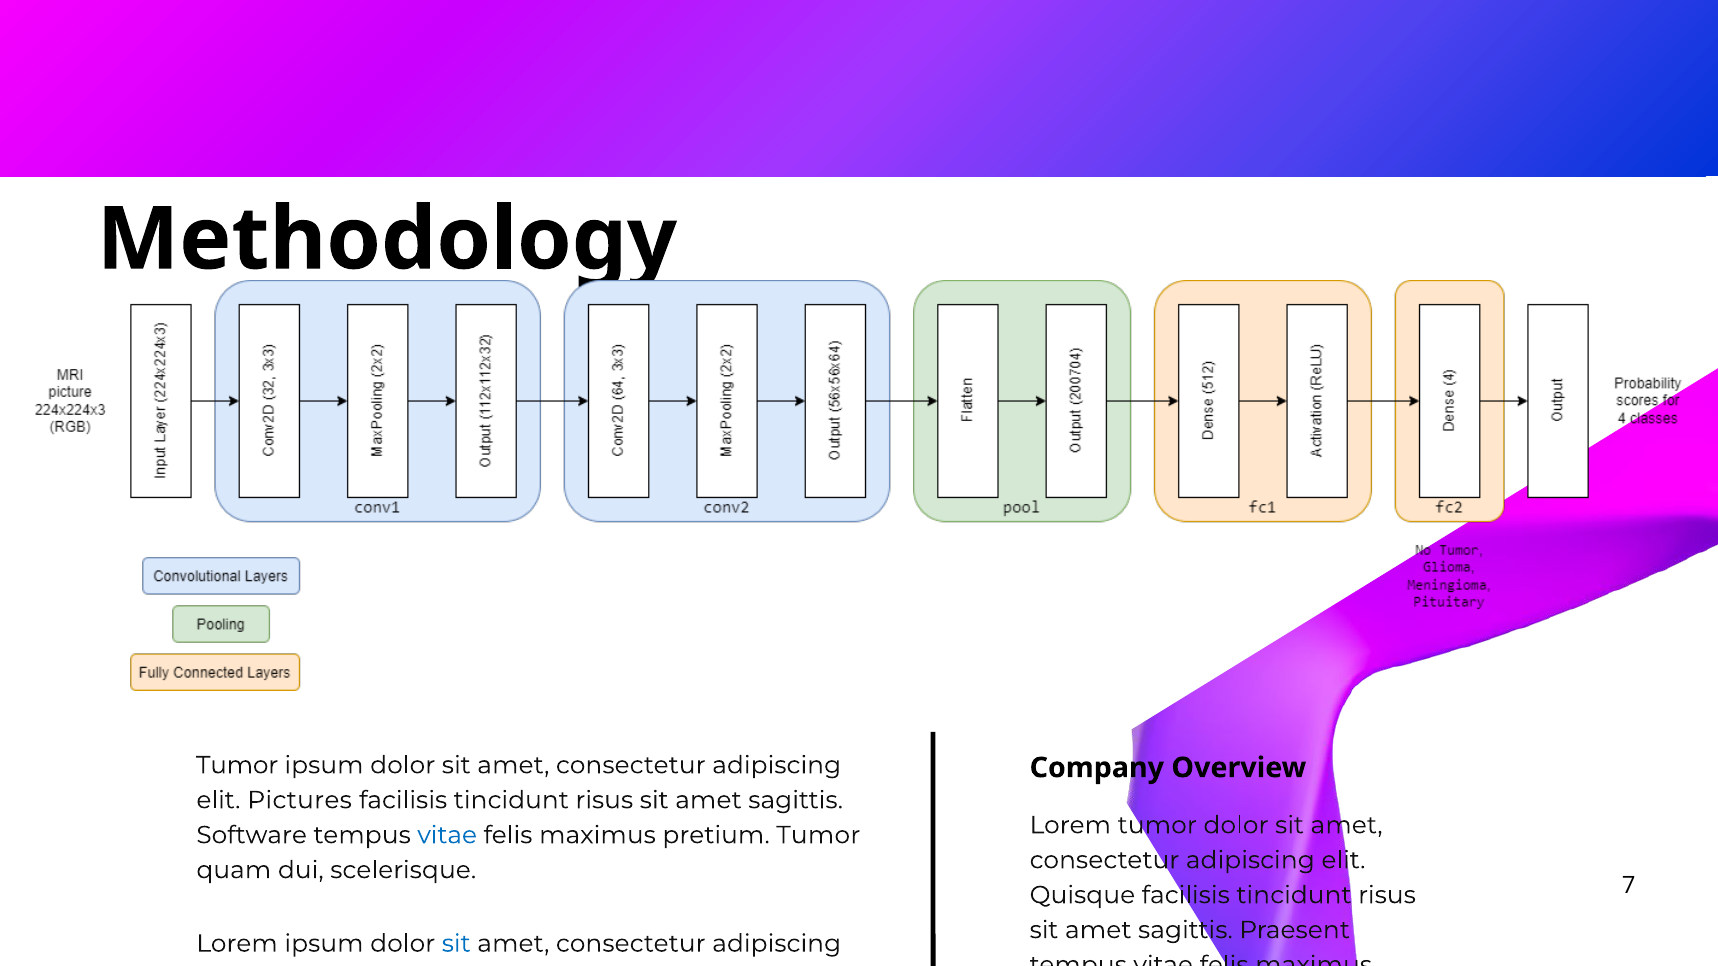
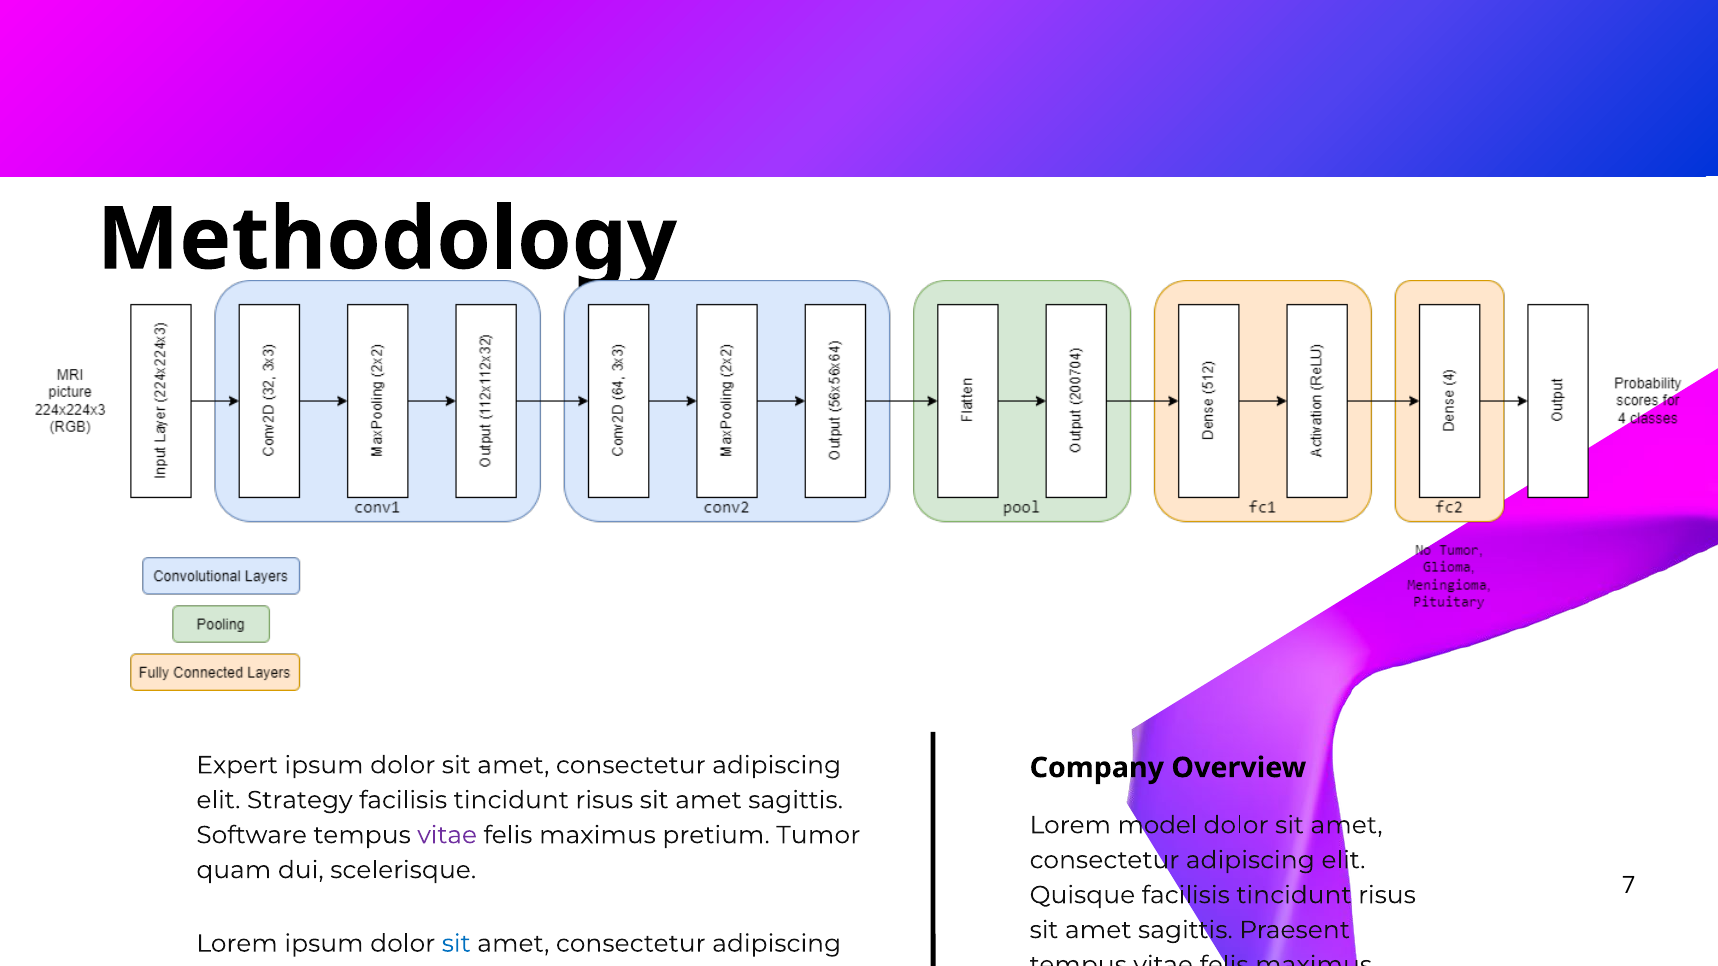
Tumor at (237, 765): Tumor -> Expert
Pictures: Pictures -> Strategy
Lorem tumor: tumor -> model
vitae at (447, 835) colour: blue -> purple
